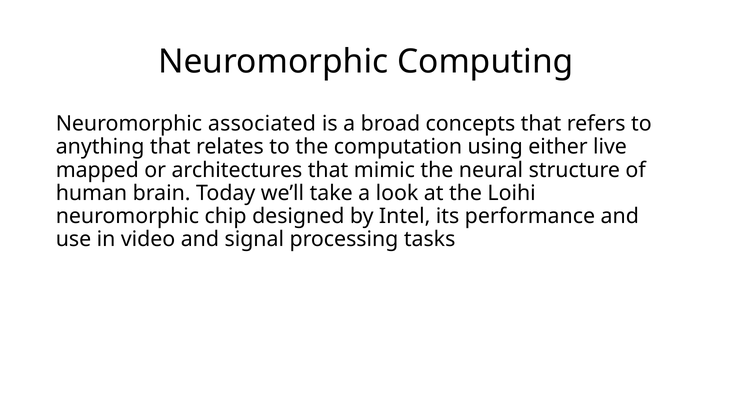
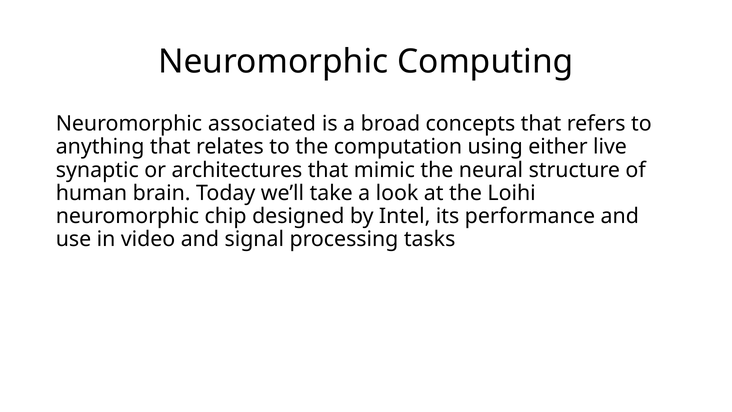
mapped: mapped -> synaptic
